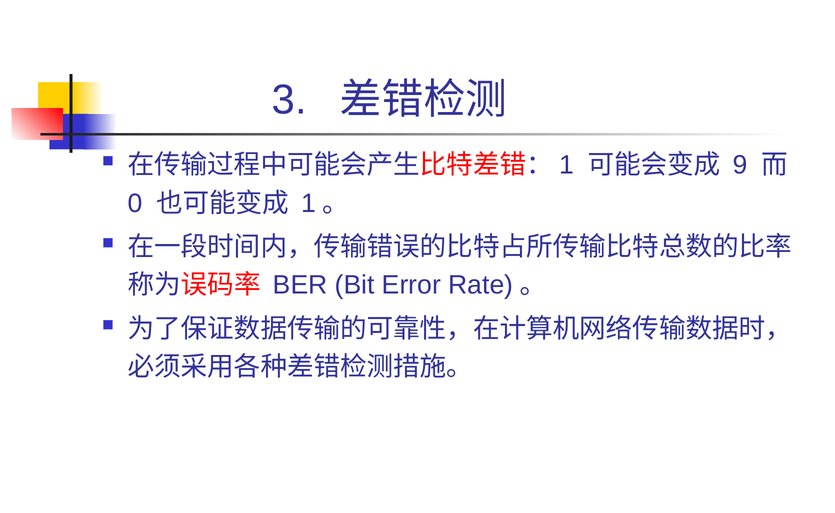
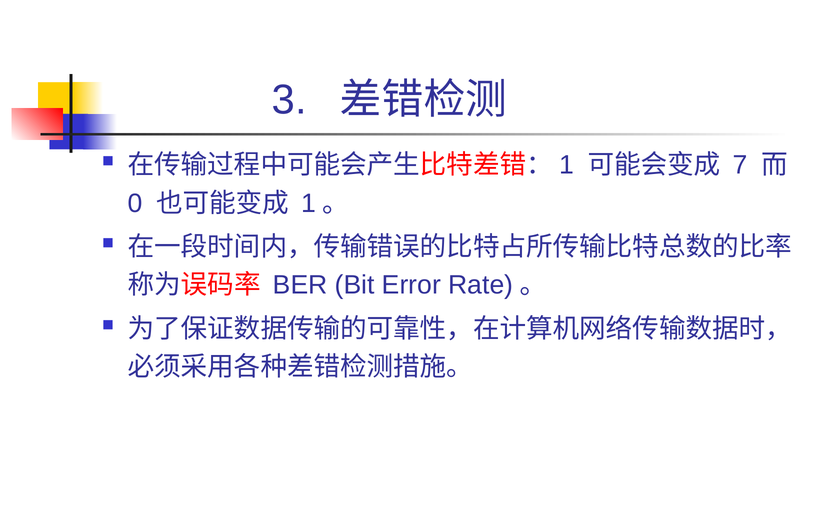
9: 9 -> 7
